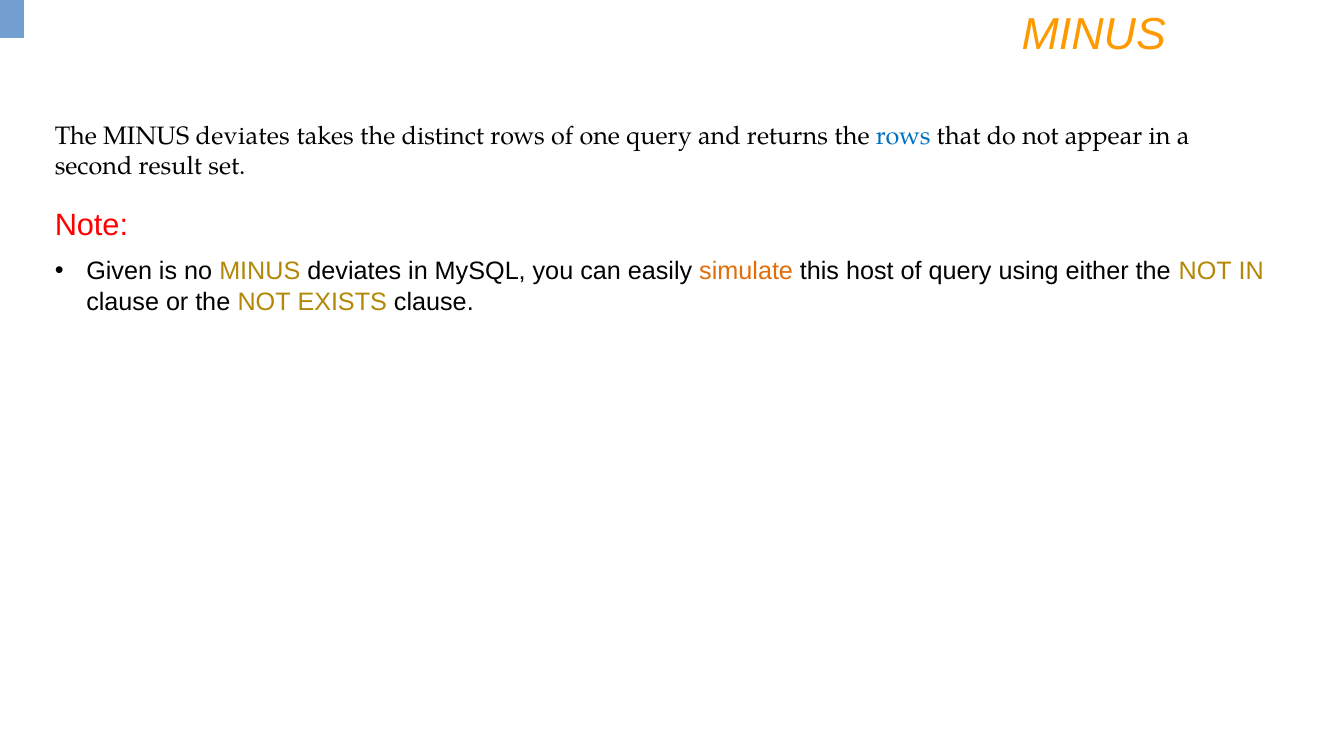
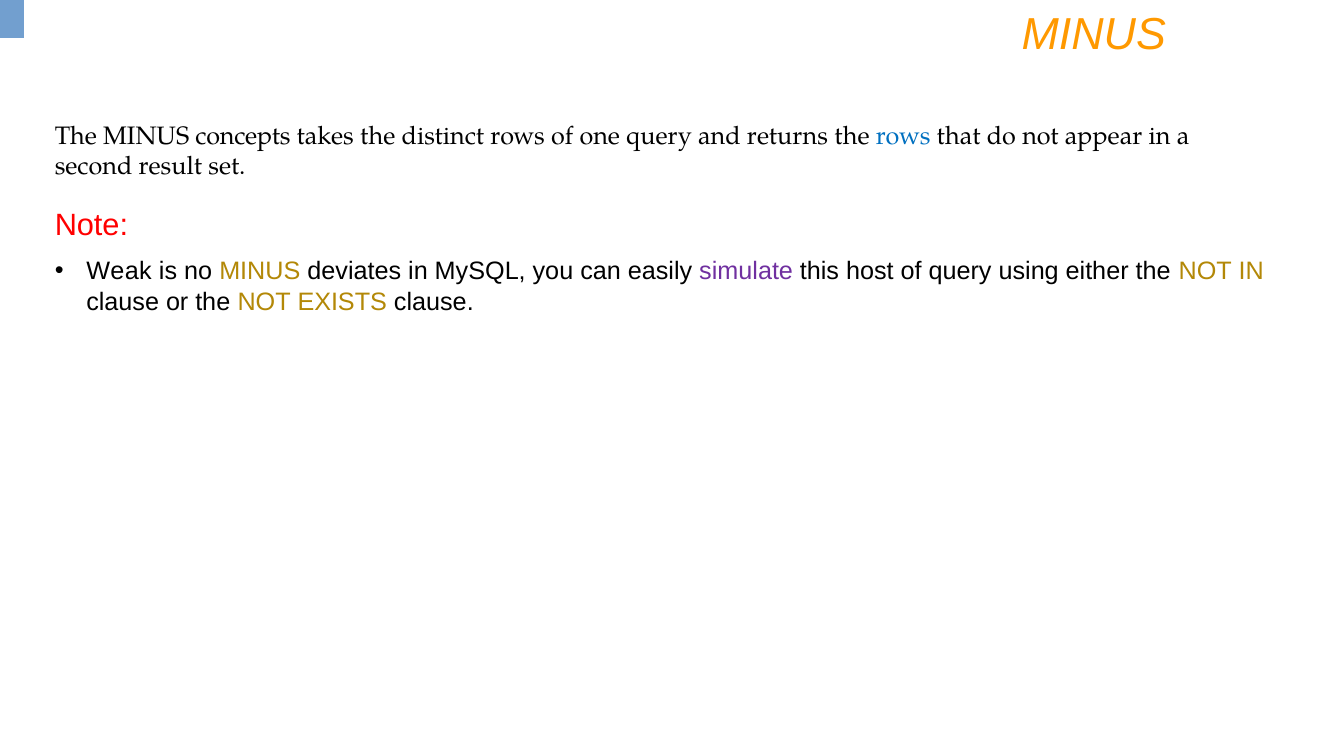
The MINUS deviates: deviates -> concepts
Given: Given -> Weak
simulate colour: orange -> purple
